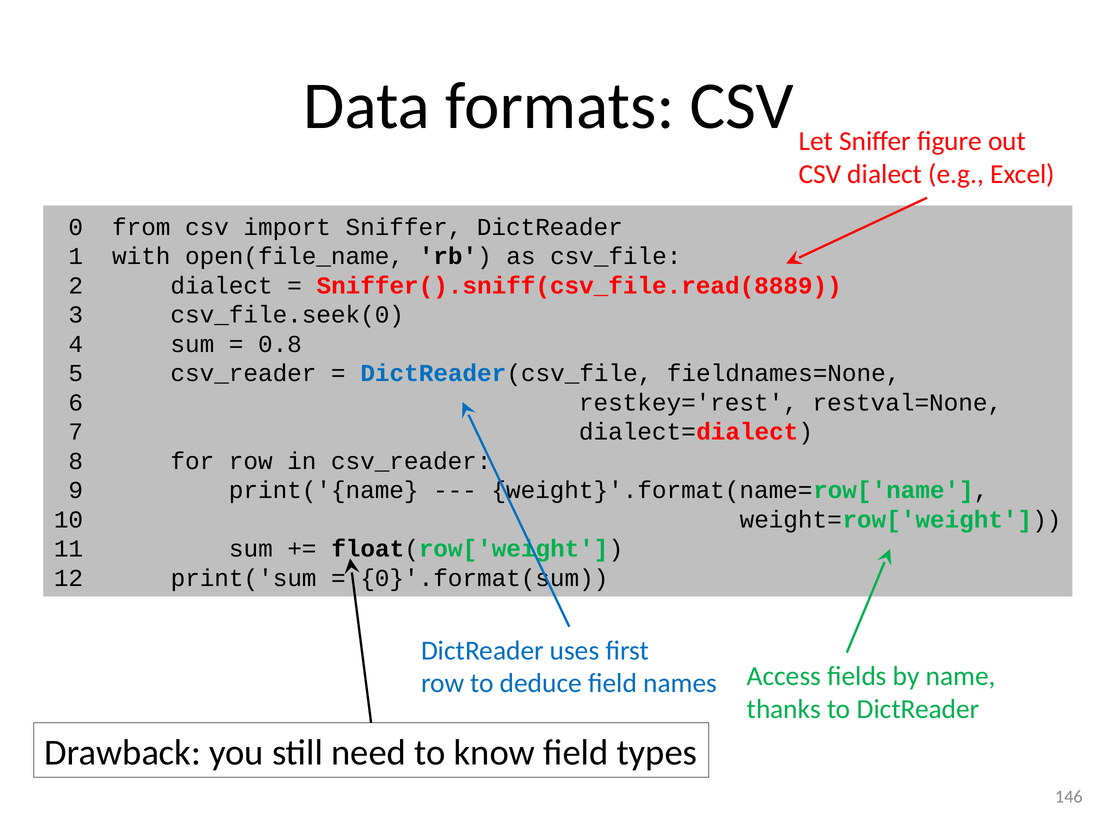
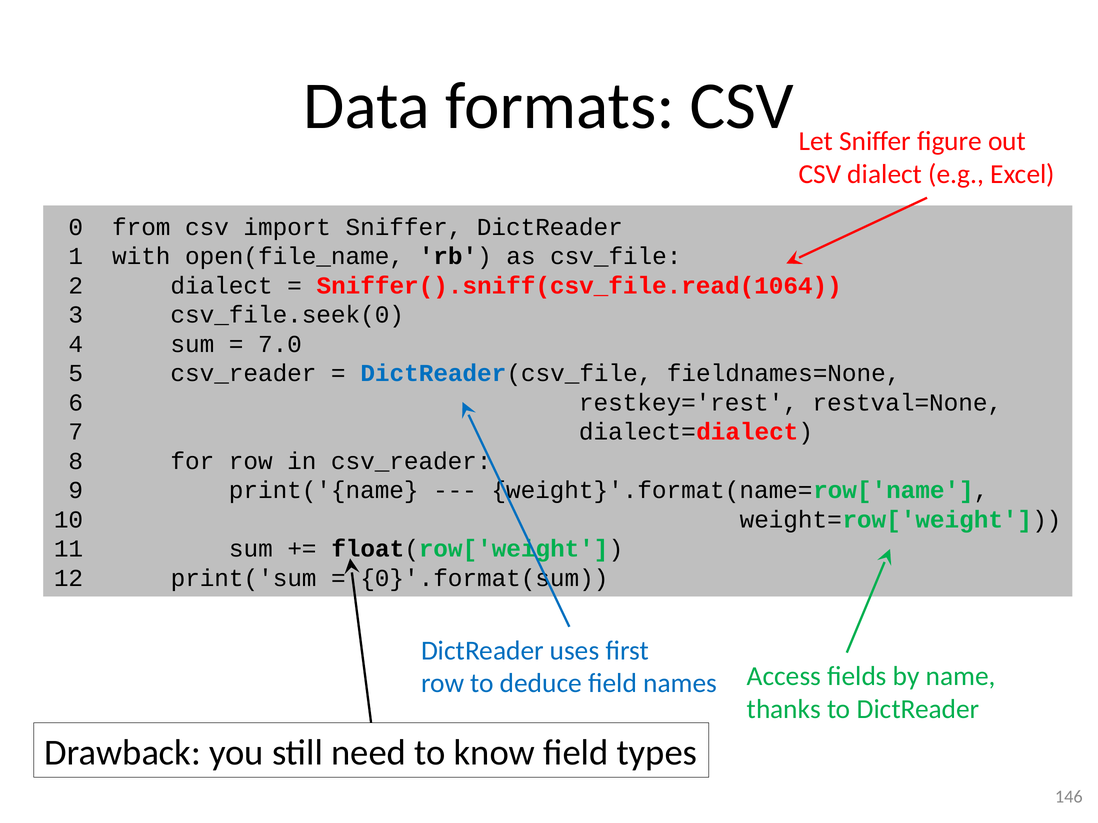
Sniffer().sniff(csv_file.read(8889: Sniffer().sniff(csv_file.read(8889 -> Sniffer().sniff(csv_file.read(1064
0.8: 0.8 -> 7.0
